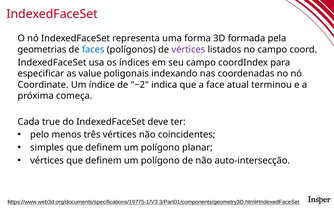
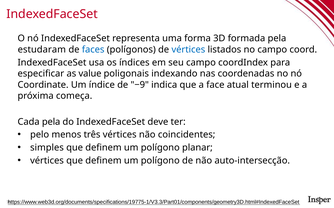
geometrias: geometrias -> estudaram
vértices at (188, 50) colour: purple -> blue
−2: −2 -> −9
Cada true: true -> pela
